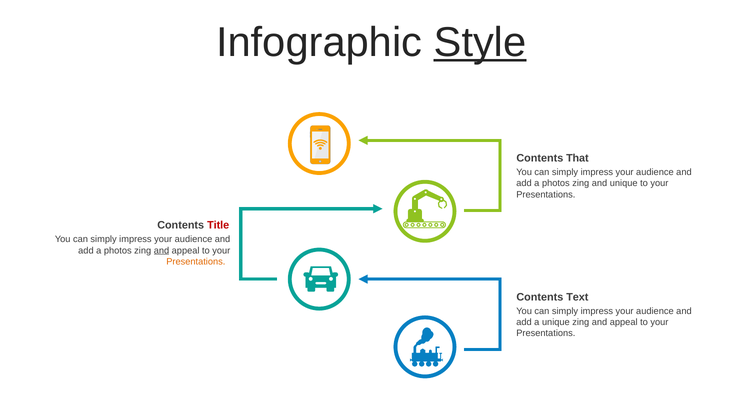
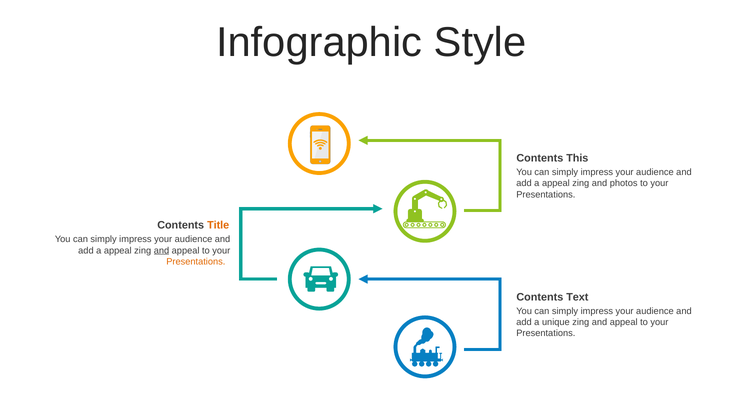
Style underline: present -> none
That: That -> This
photos at (556, 183): photos -> appeal
and unique: unique -> photos
Title colour: red -> orange
photos at (118, 250): photos -> appeal
